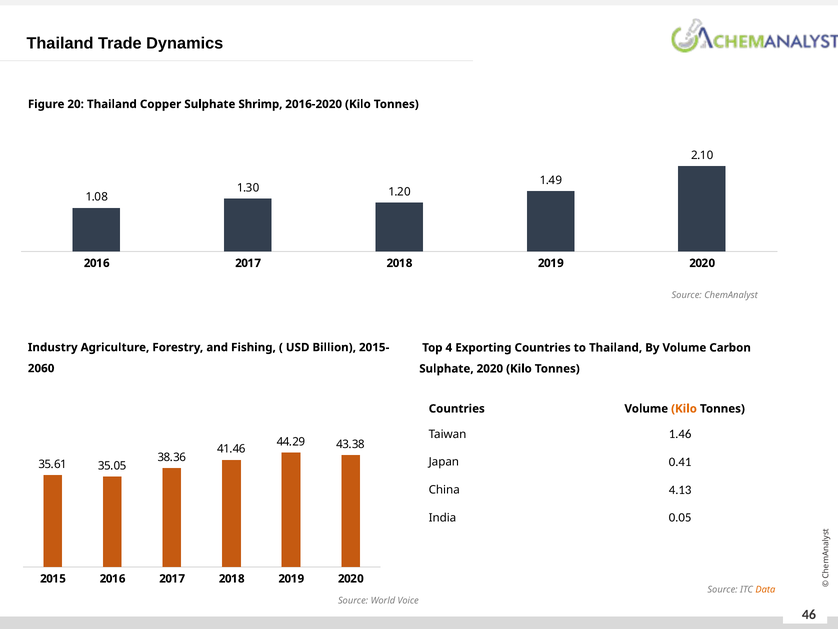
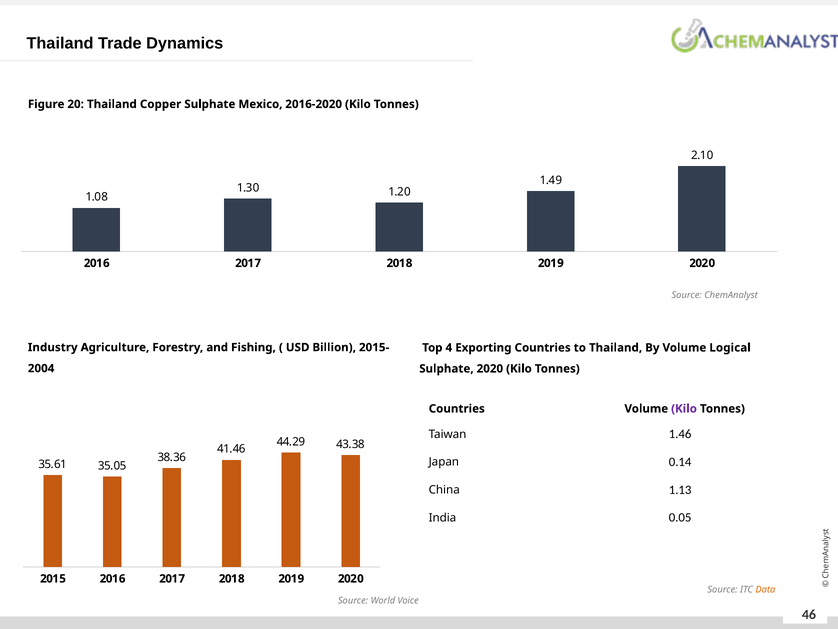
Shrimp: Shrimp -> Mexico
Carbon: Carbon -> Logical
2060: 2060 -> 2004
Kilo at (684, 408) colour: orange -> purple
0.41: 0.41 -> 0.14
4.13: 4.13 -> 1.13
